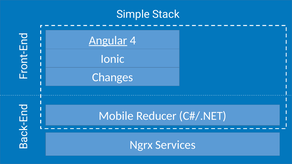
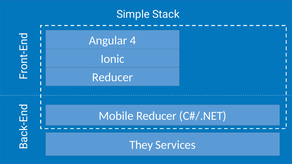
Angular underline: present -> none
Changes at (113, 77): Changes -> Reducer
Ngrx: Ngrx -> They
